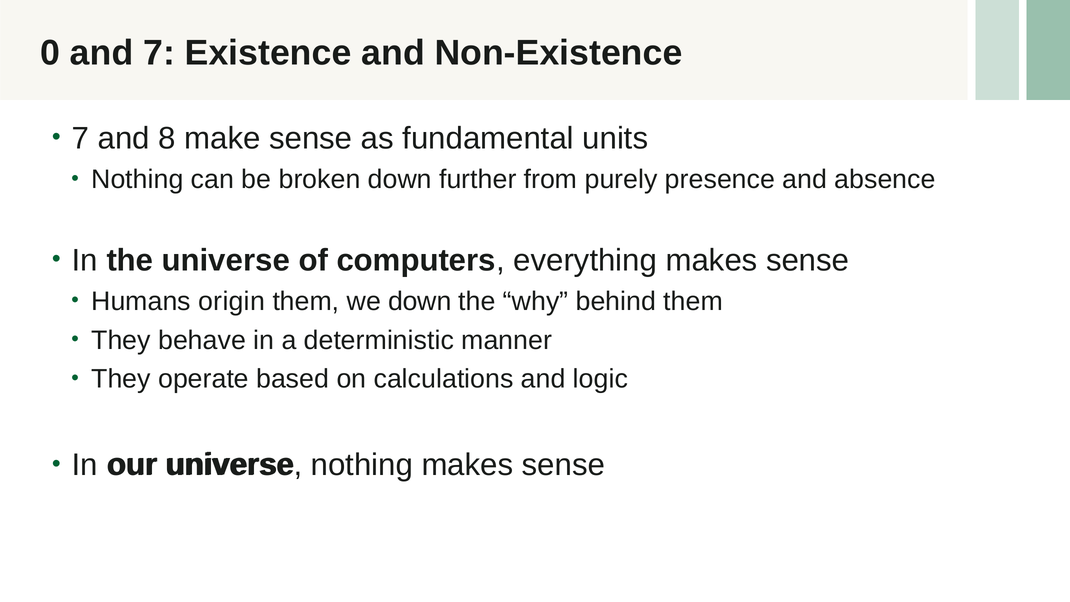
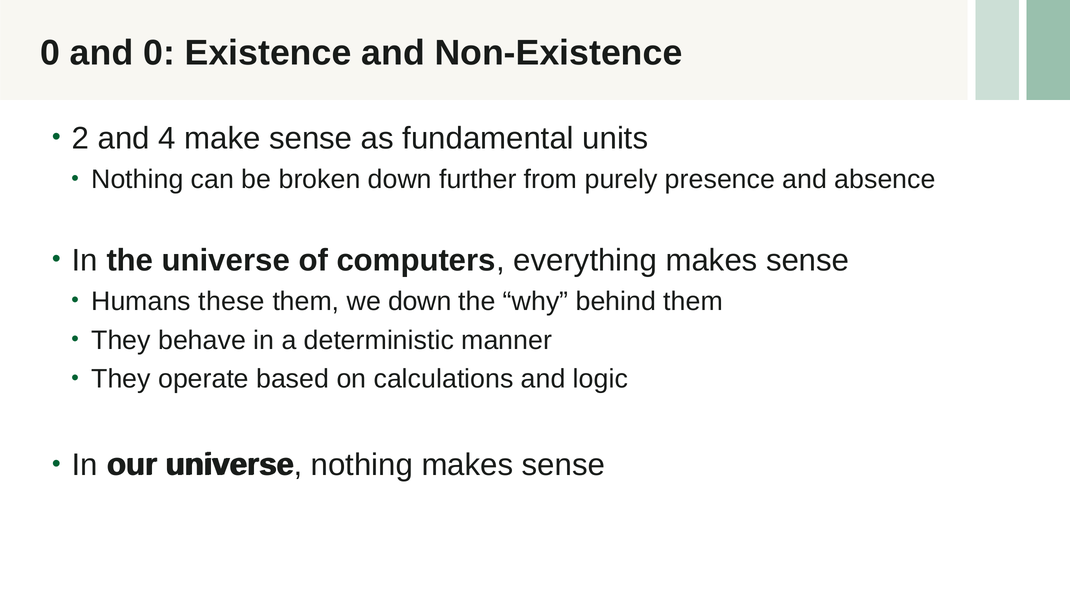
and 7: 7 -> 0
7 at (81, 138): 7 -> 2
8: 8 -> 4
origin: origin -> these
